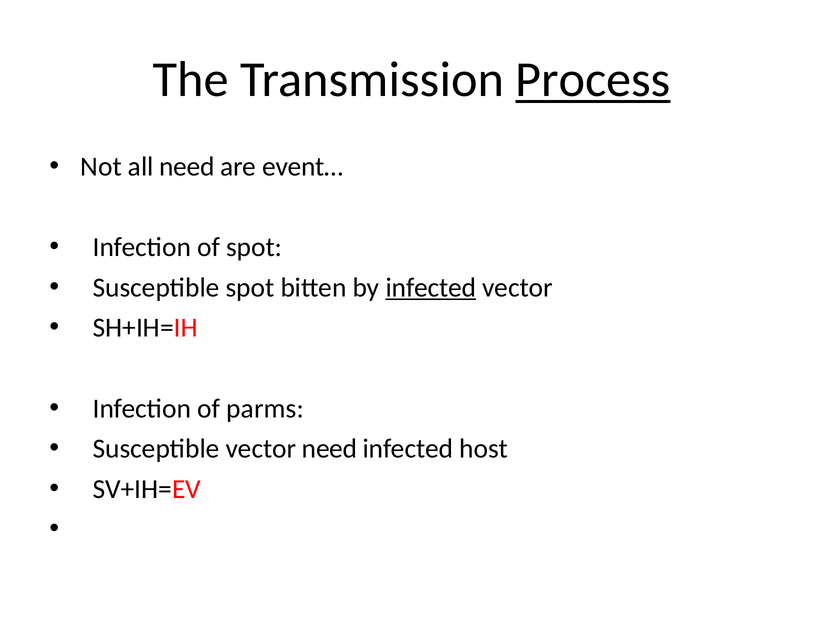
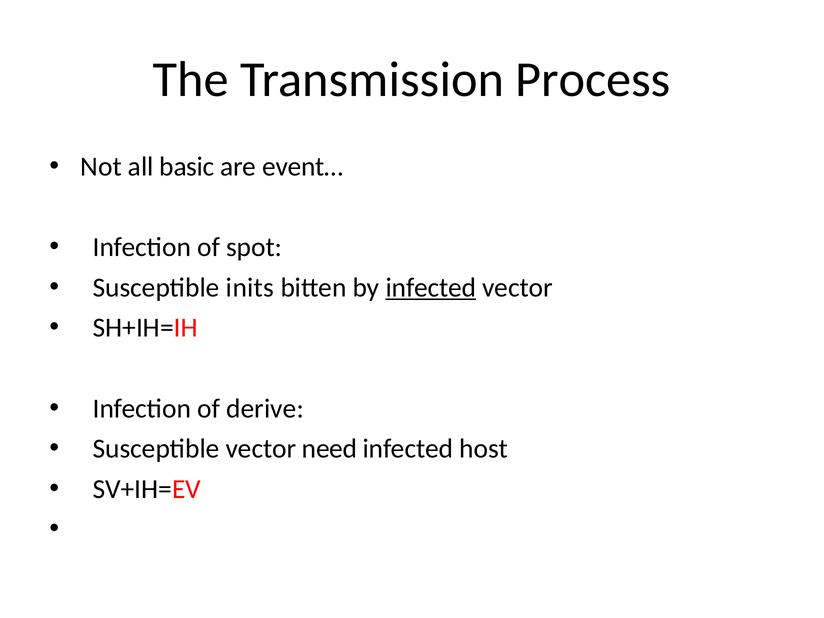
Process underline: present -> none
all need: need -> basic
Susceptible spot: spot -> inits
parms: parms -> derive
